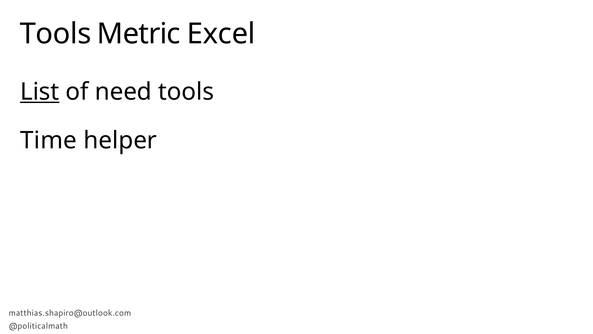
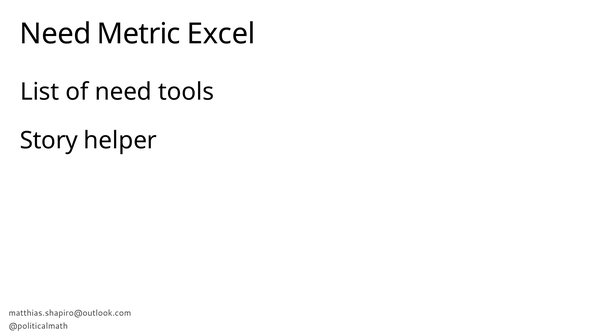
Tools at (55, 34): Tools -> Need
List underline: present -> none
Time: Time -> Story
